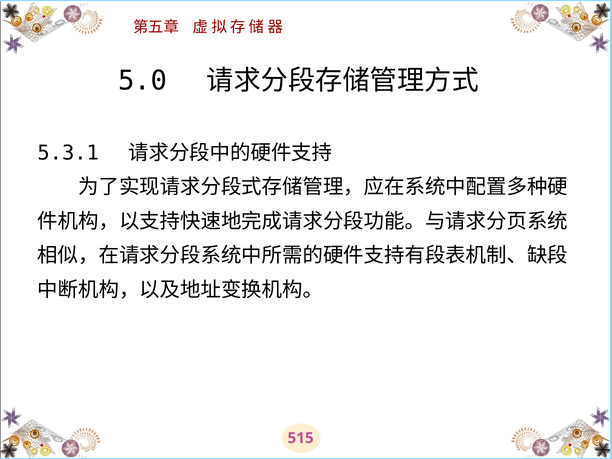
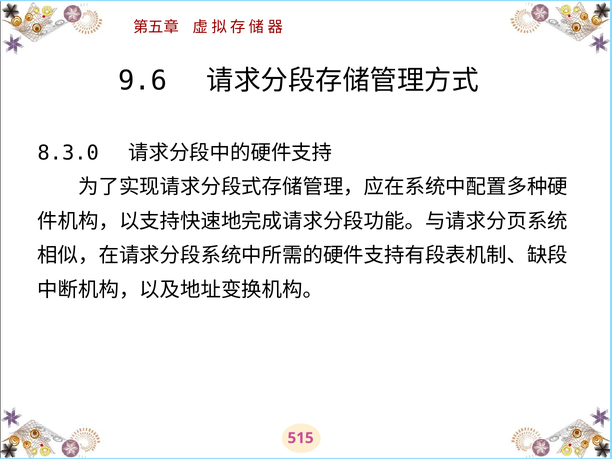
5.0: 5.0 -> 9.6
5.3.1: 5.3.1 -> 8.3.0
